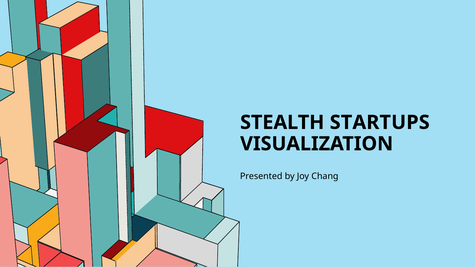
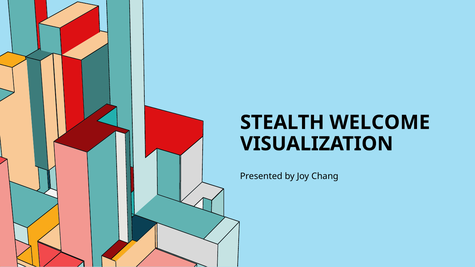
STARTUPS: STARTUPS -> WELCOME
